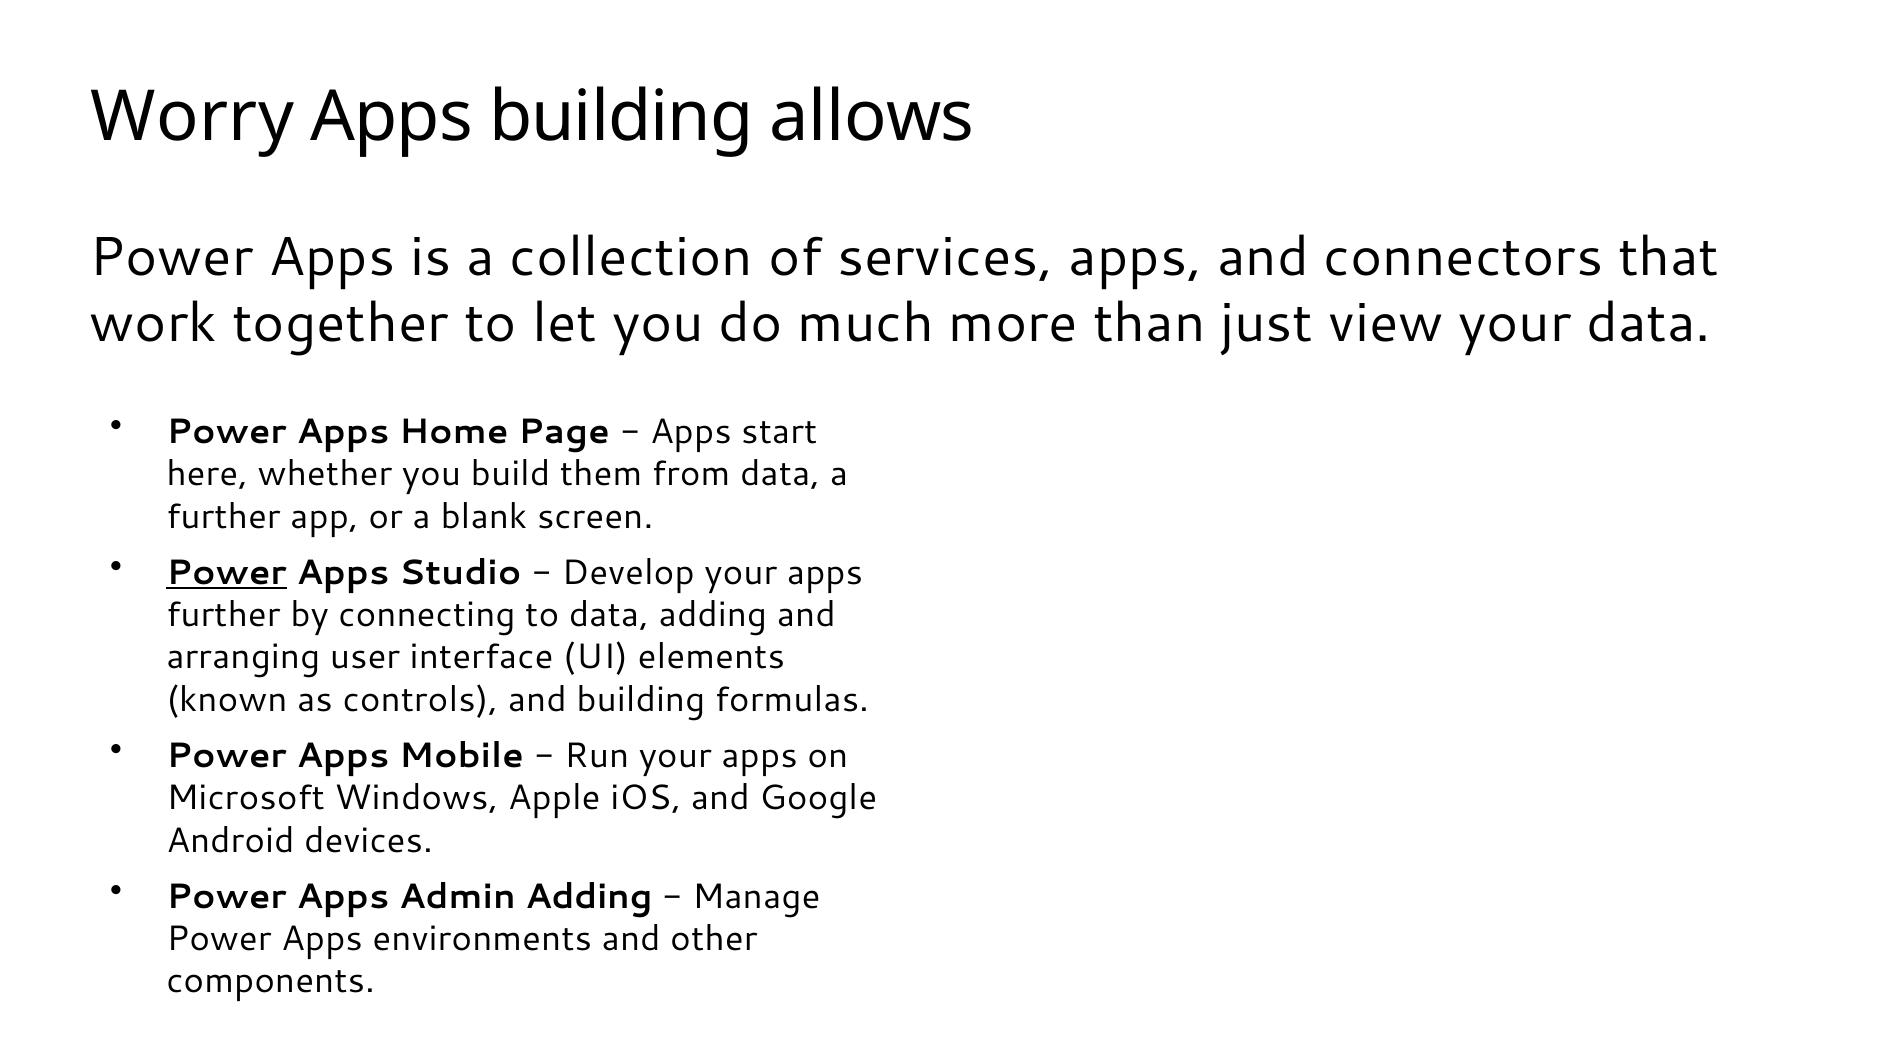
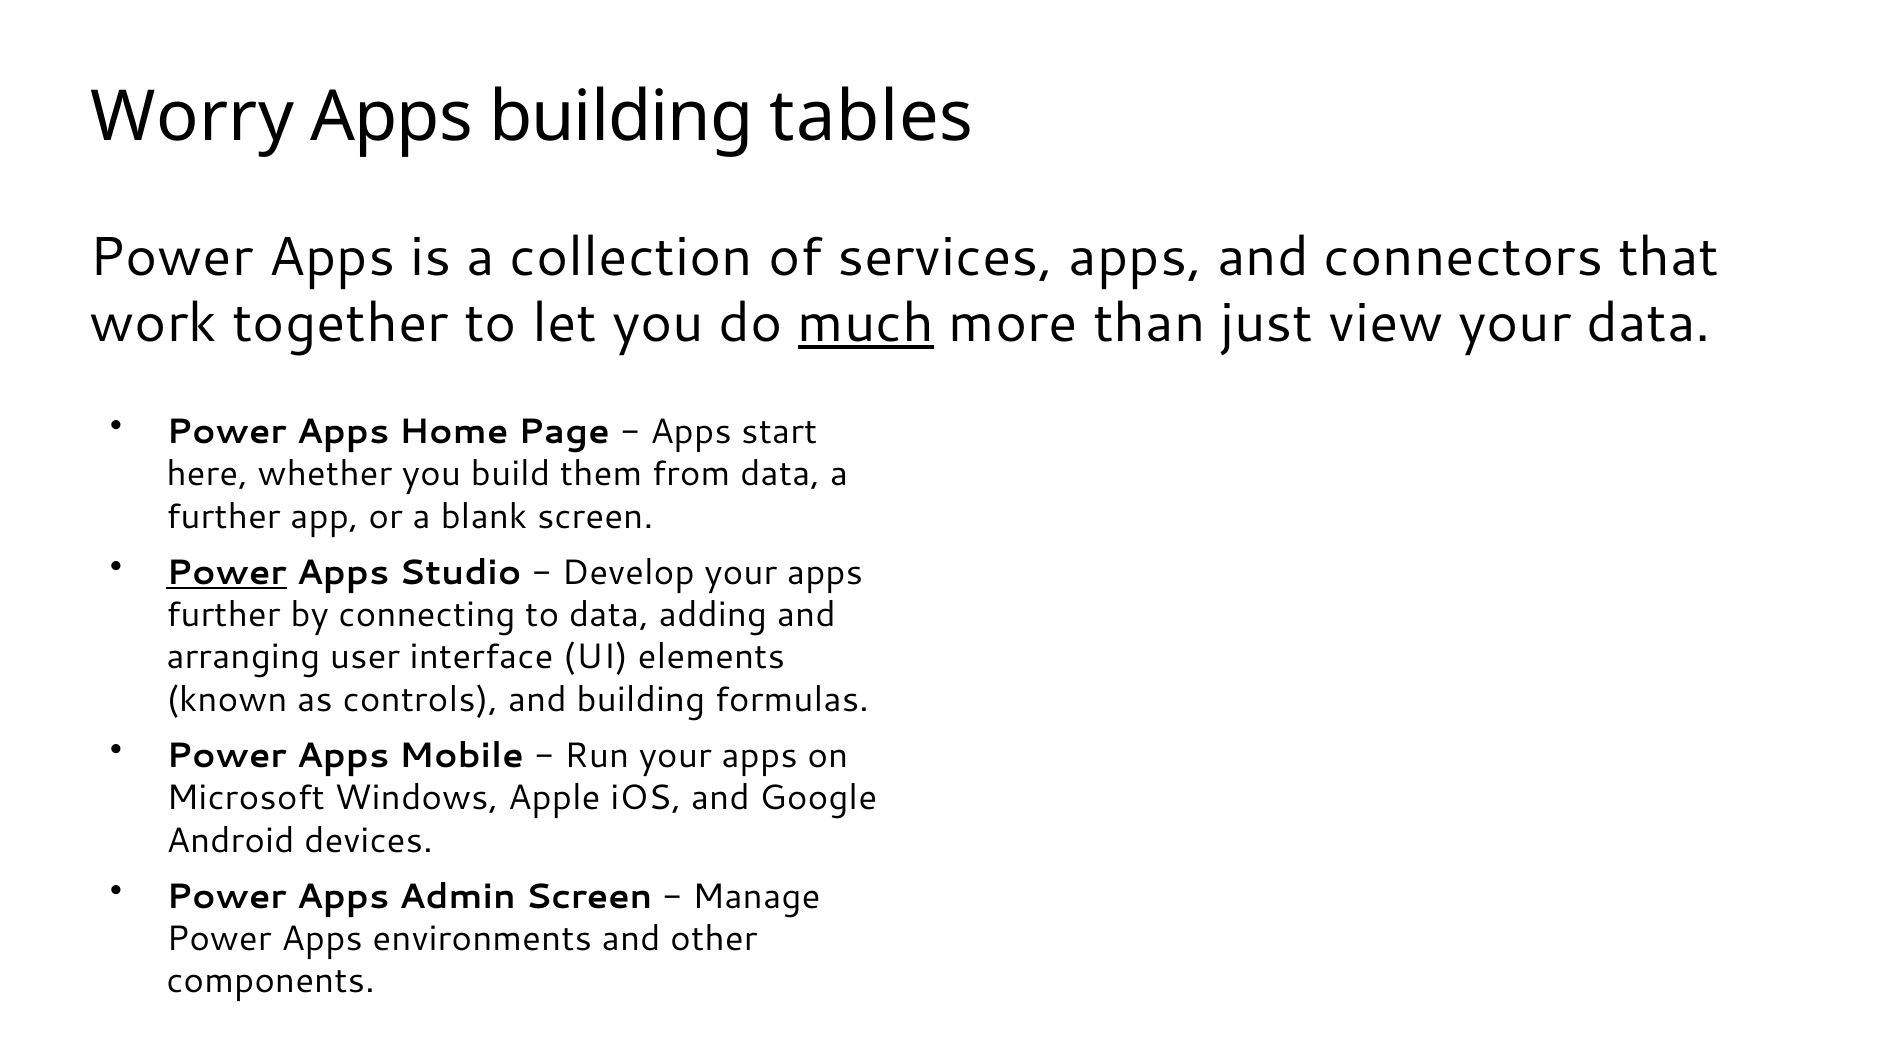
allows: allows -> tables
much underline: none -> present
Admin Adding: Adding -> Screen
